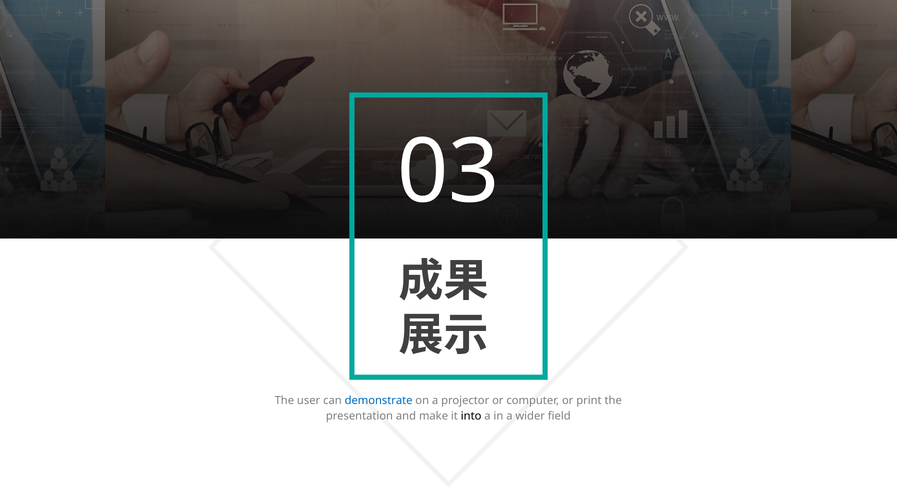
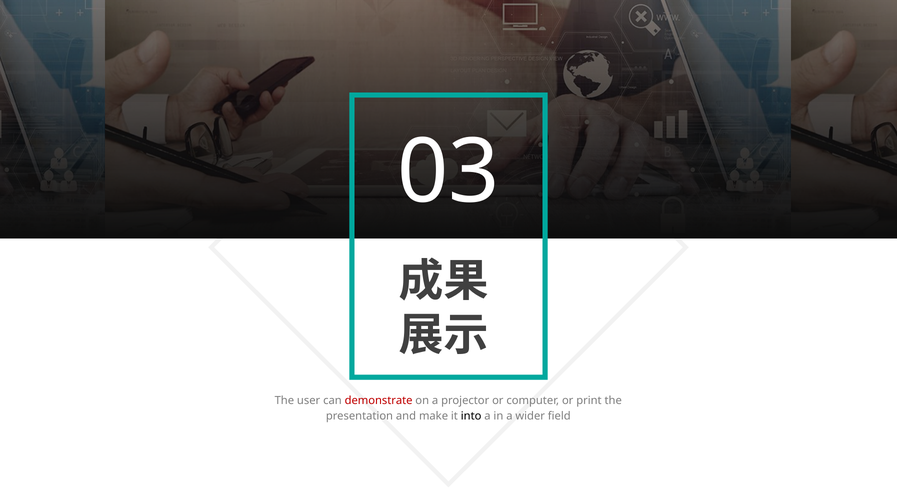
demonstrate colour: blue -> red
